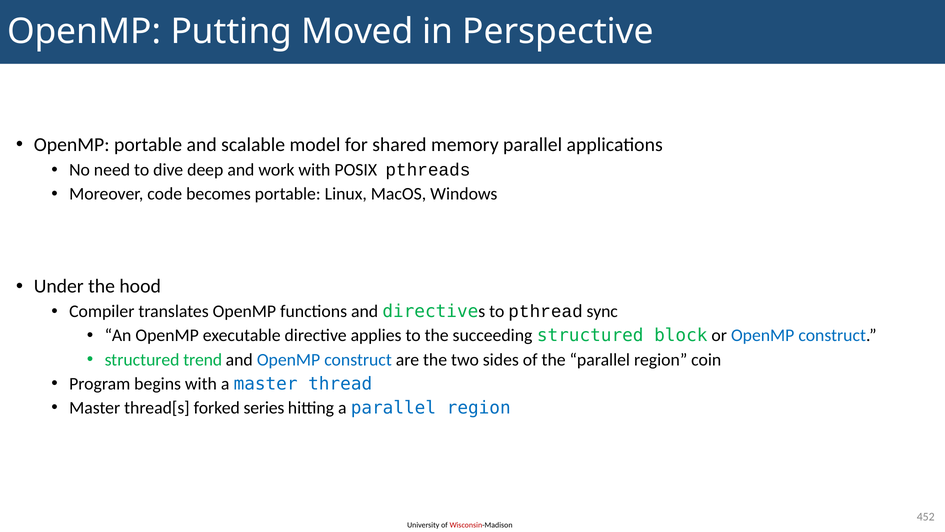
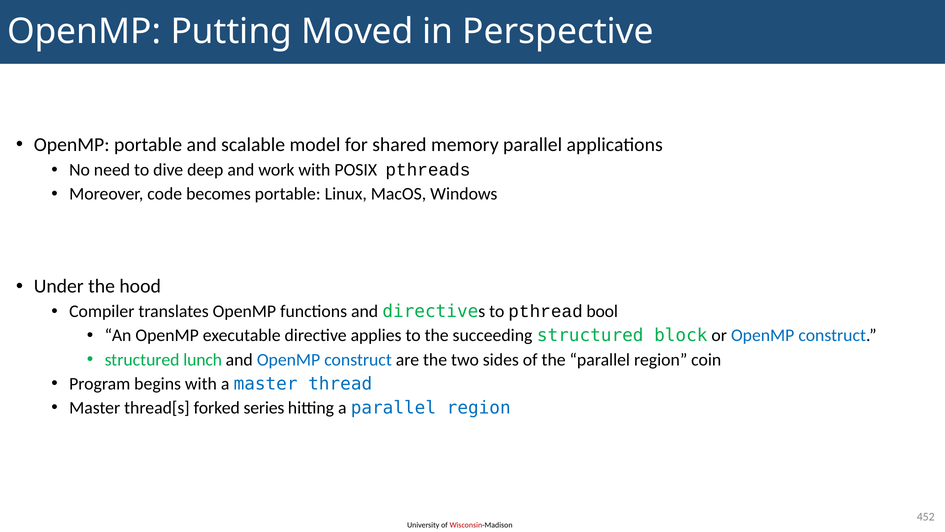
sync: sync -> bool
trend: trend -> lunch
